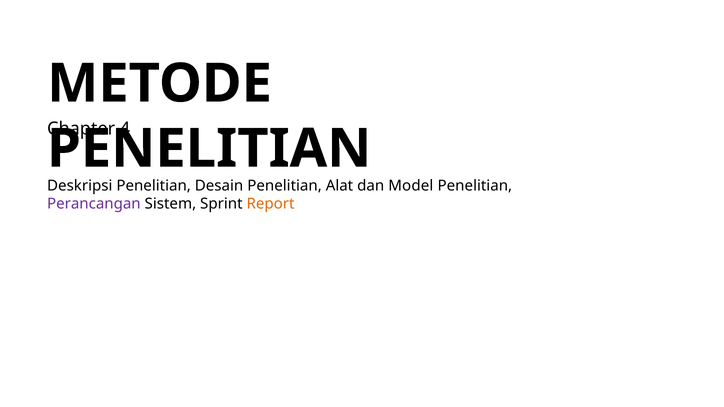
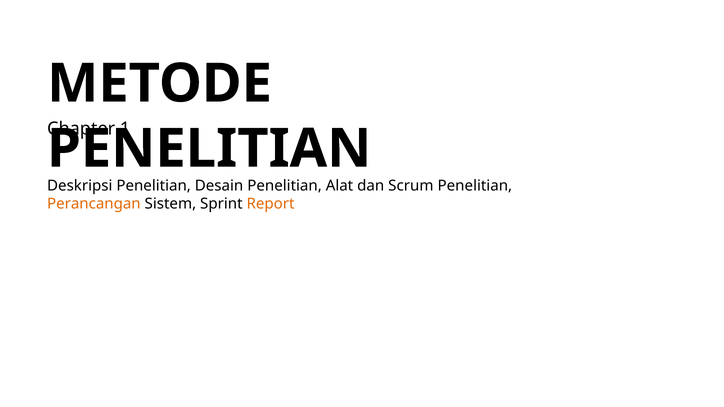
4: 4 -> 1
Model: Model -> Scrum
Perancangan colour: purple -> orange
